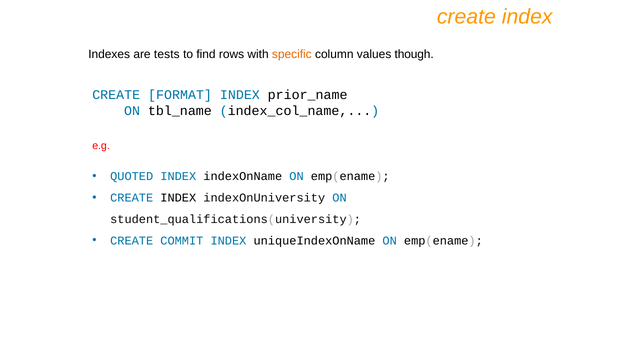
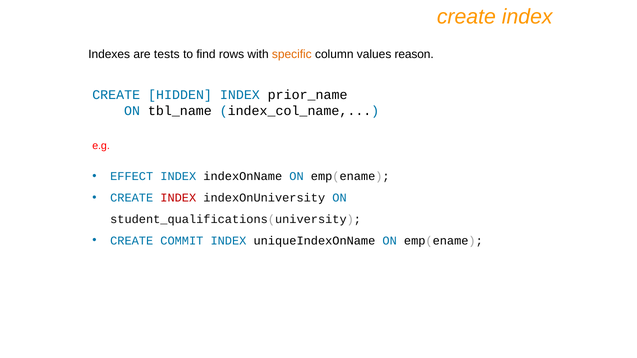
though: though -> reason
FORMAT: FORMAT -> HIDDEN
QUOTED: QUOTED -> EFFECT
INDEX at (178, 198) colour: black -> red
